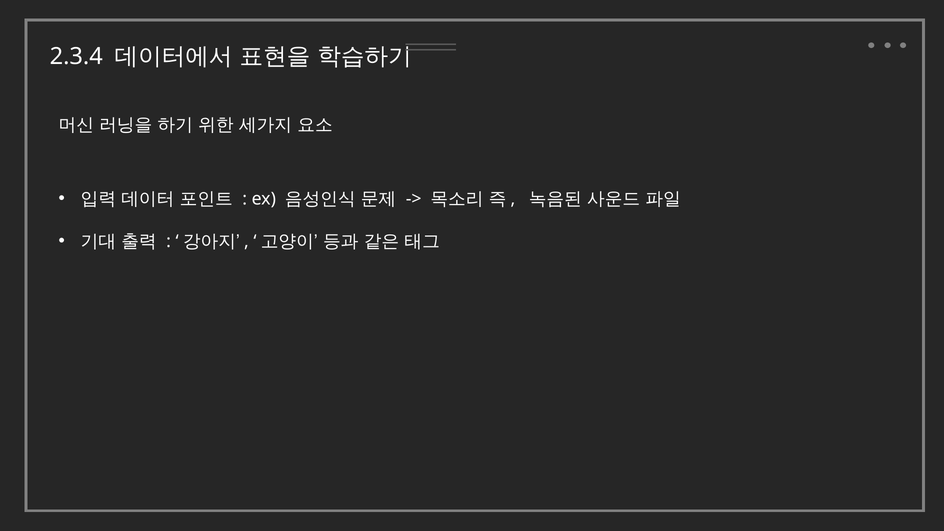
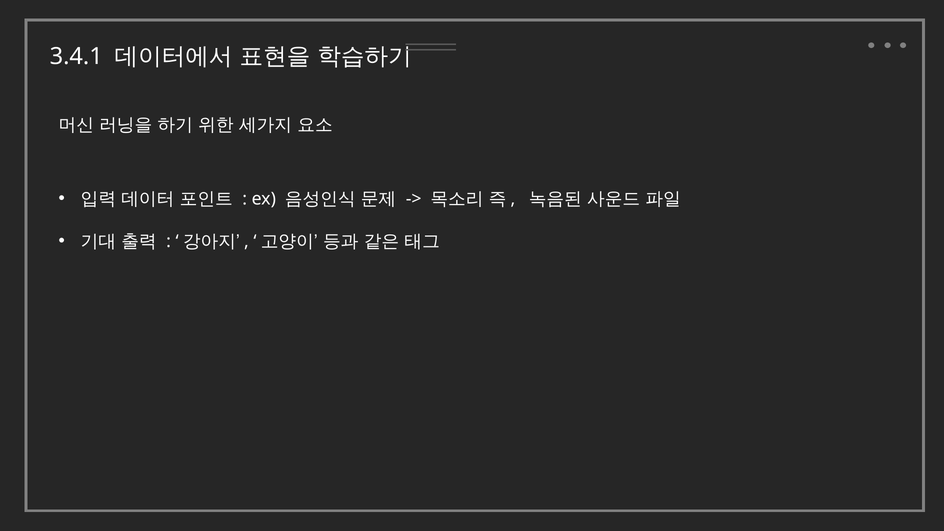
2.3.4: 2.3.4 -> 3.4.1
